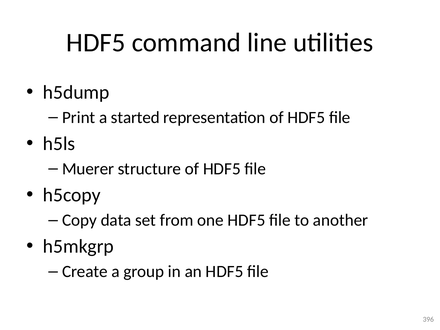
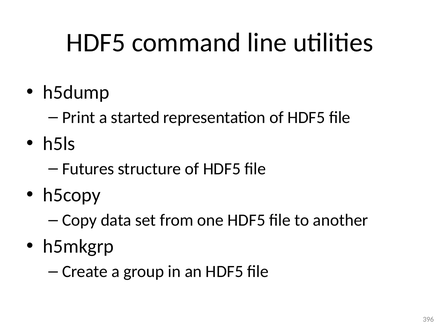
Muerer: Muerer -> Futures
